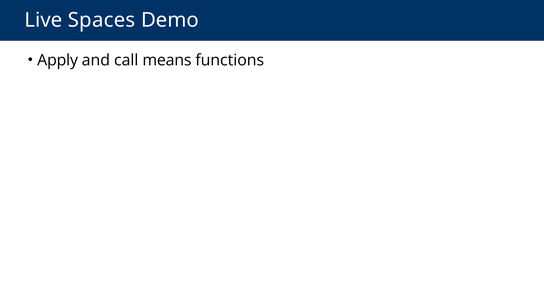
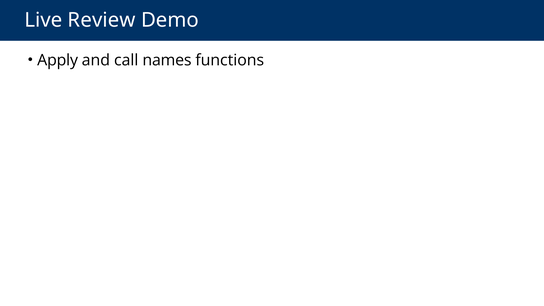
Spaces: Spaces -> Review
means: means -> names
